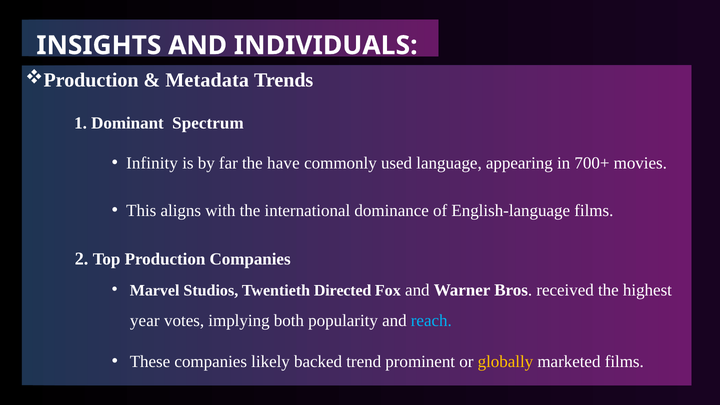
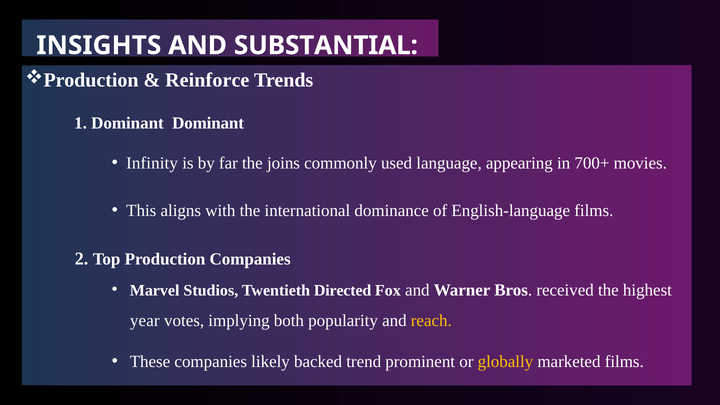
INDIVIDUALS: INDIVIDUALS -> SUBSTANTIAL
Metadata: Metadata -> Reinforce
Dominant Spectrum: Spectrum -> Dominant
have: have -> joins
reach colour: light blue -> yellow
